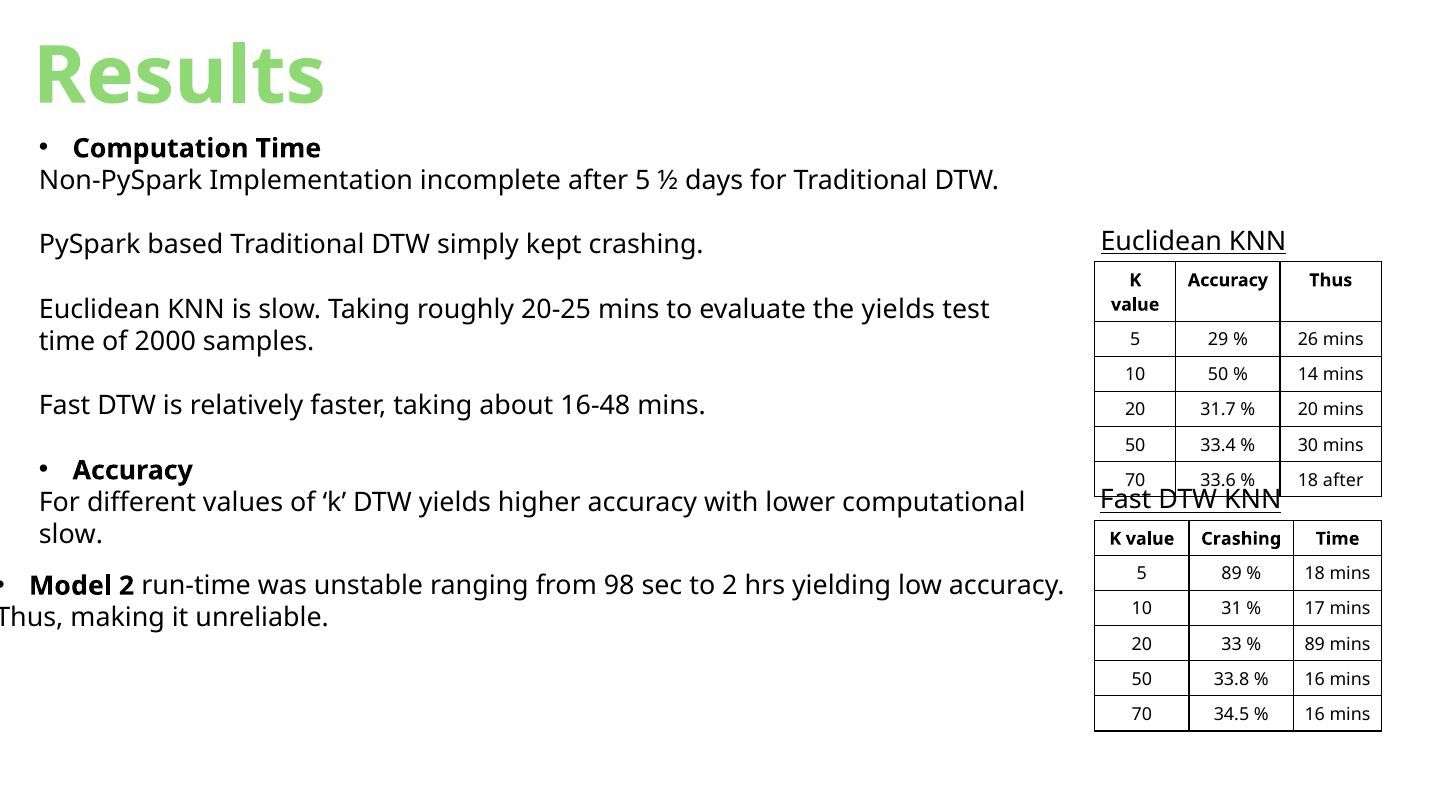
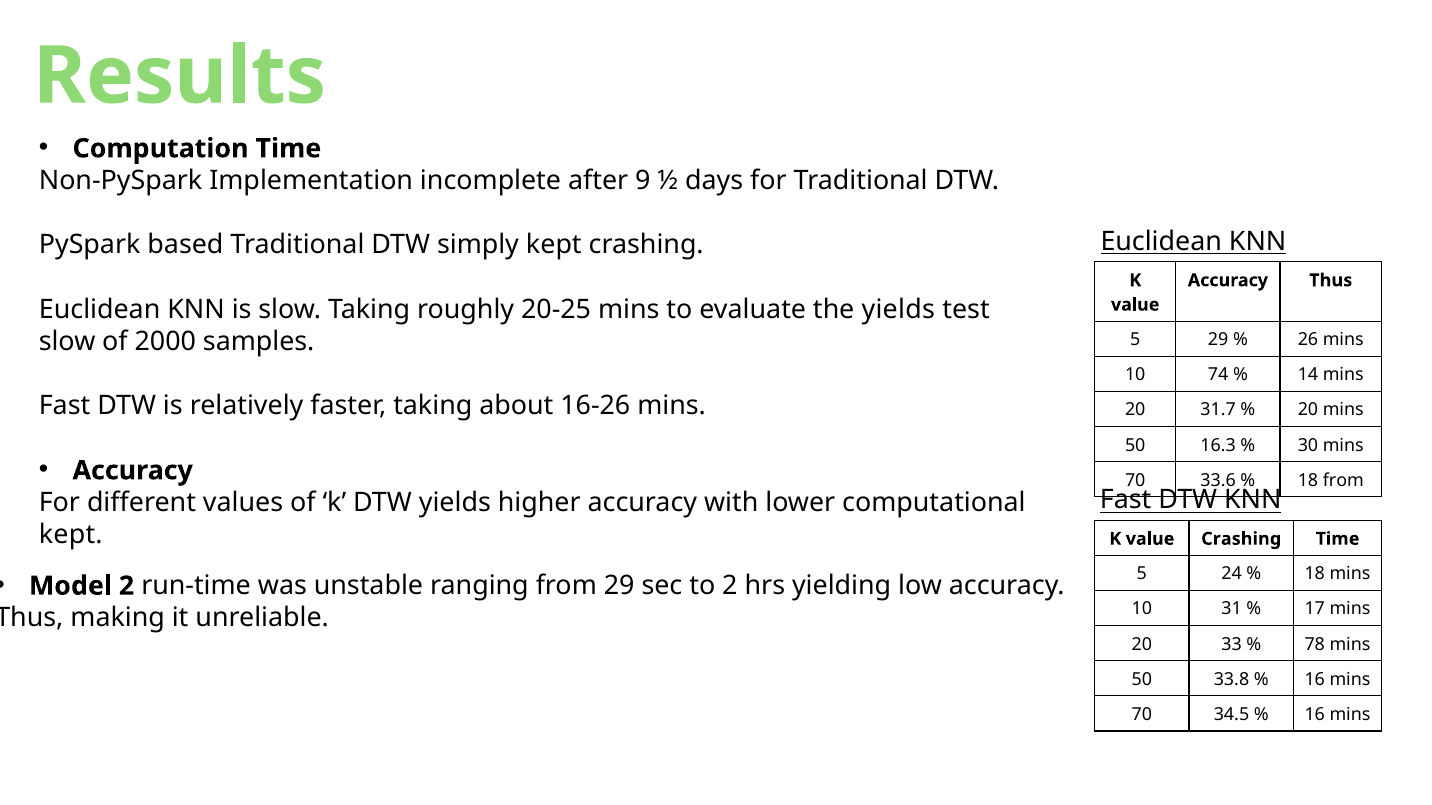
after 5: 5 -> 9
time at (67, 342): time -> slow
10 50: 50 -> 74
16-48: 16-48 -> 16-26
33.4: 33.4 -> 16.3
18 after: after -> from
slow at (71, 535): slow -> kept
5 89: 89 -> 24
from 98: 98 -> 29
89 at (1315, 645): 89 -> 78
